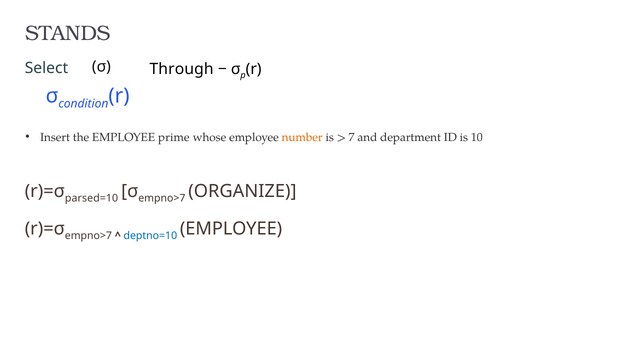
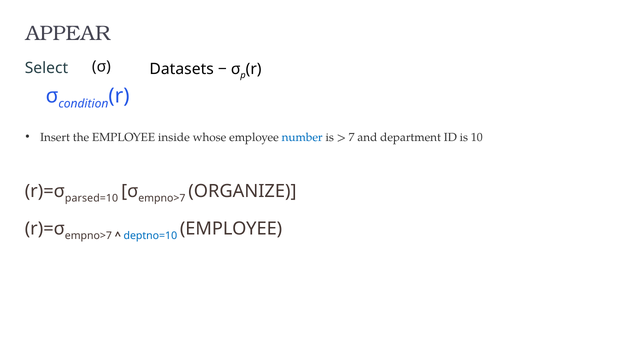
STANDS: STANDS -> APPEAR
Through: Through -> Datasets
prime: prime -> inside
number colour: orange -> blue
